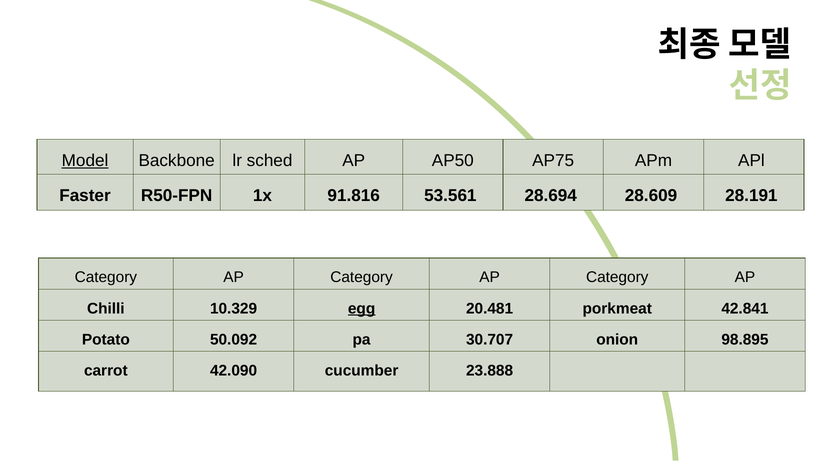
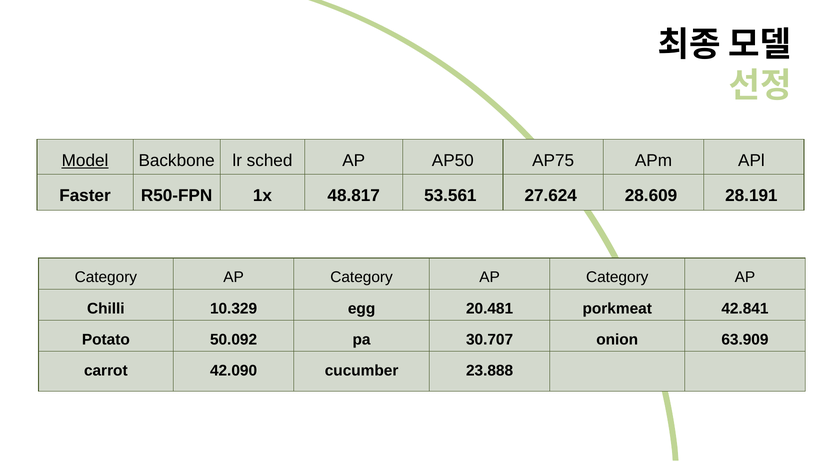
91.816: 91.816 -> 48.817
28.694: 28.694 -> 27.624
egg underline: present -> none
98.895: 98.895 -> 63.909
